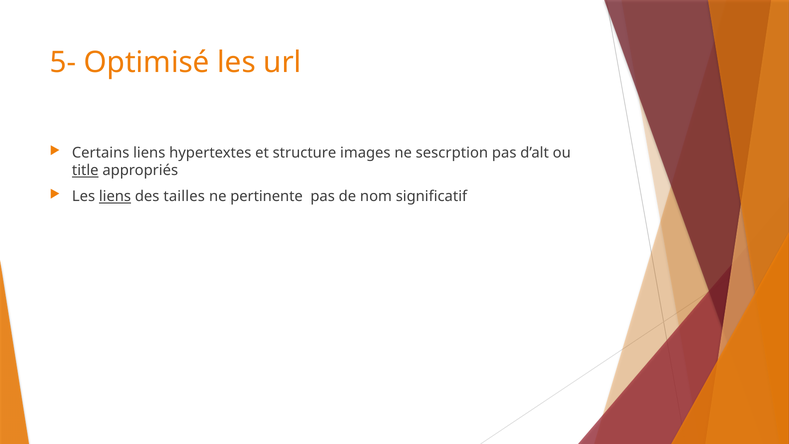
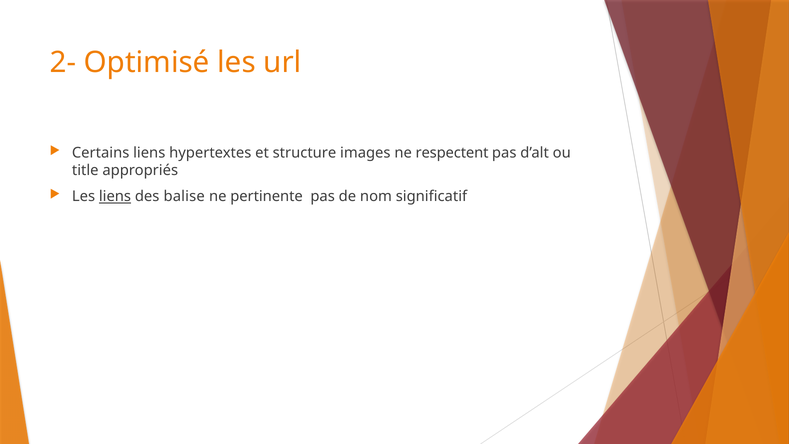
5-: 5- -> 2-
sescrption: sescrption -> respectent
title underline: present -> none
tailles: tailles -> balise
